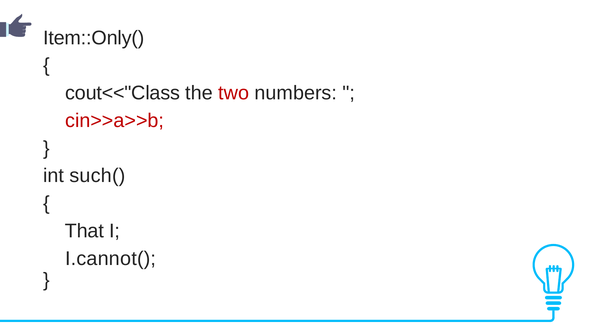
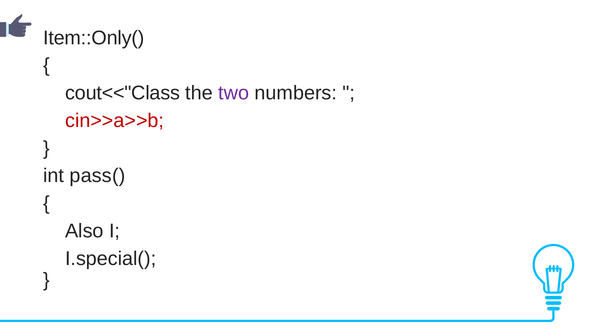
two colour: red -> purple
such(: such( -> pass(
That: That -> Also
I.cannot(: I.cannot( -> I.special(
